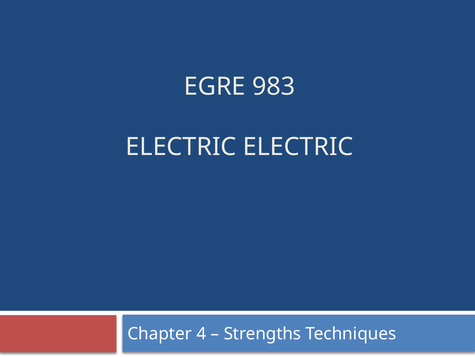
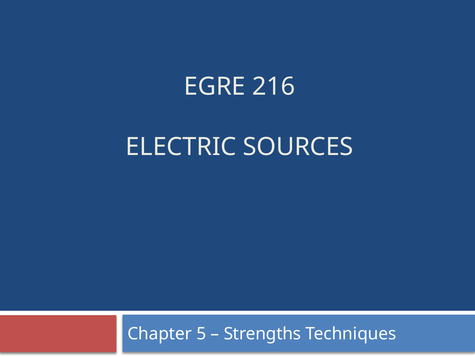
983: 983 -> 216
ELECTRIC ELECTRIC: ELECTRIC -> SOURCES
4: 4 -> 5
